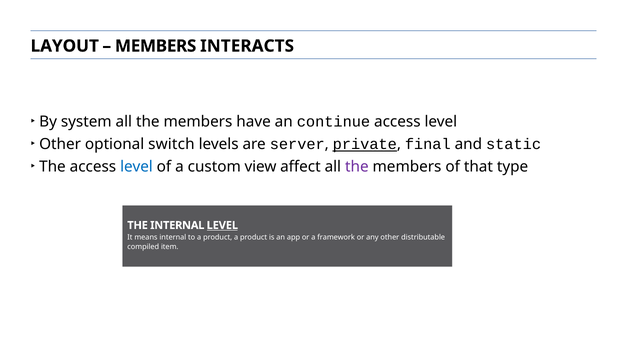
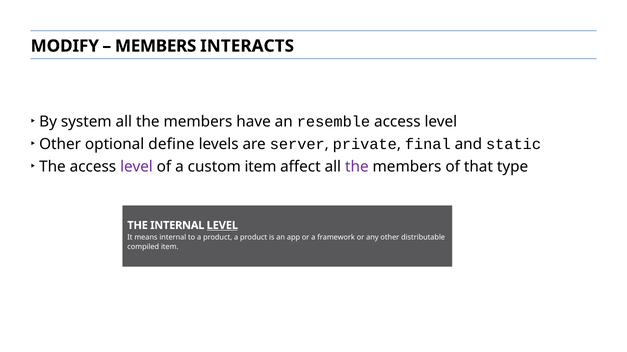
LAYOUT: LAYOUT -> MODIFY
continue: continue -> resemble
switch: switch -> define
private underline: present -> none
level at (136, 167) colour: blue -> purple
custom view: view -> item
